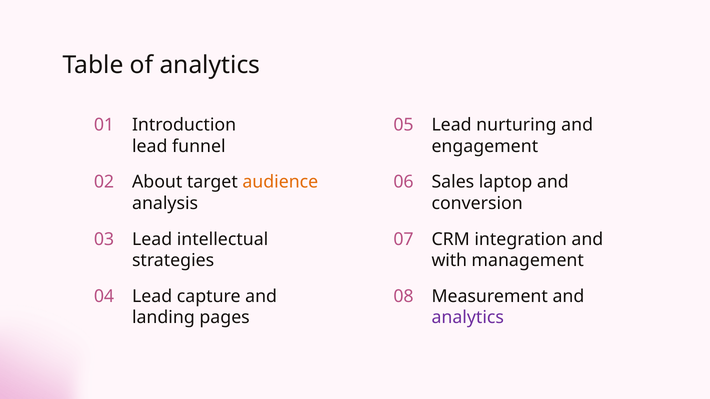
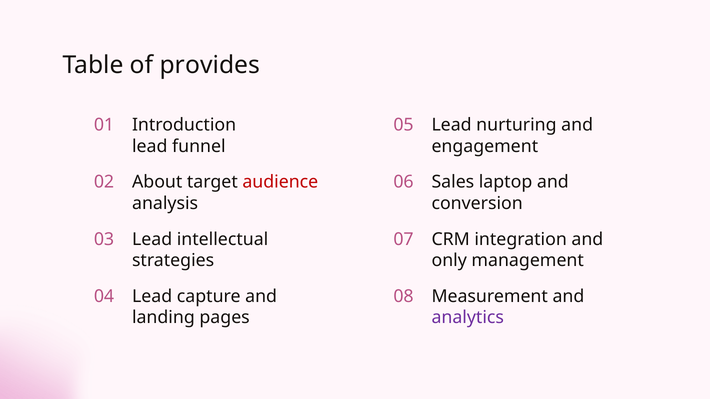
of analytics: analytics -> provides
audience colour: orange -> red
with: with -> only
